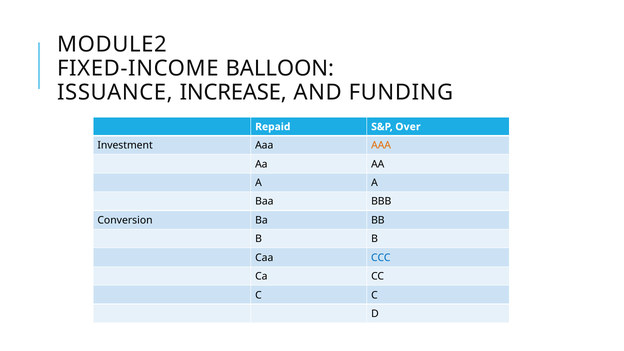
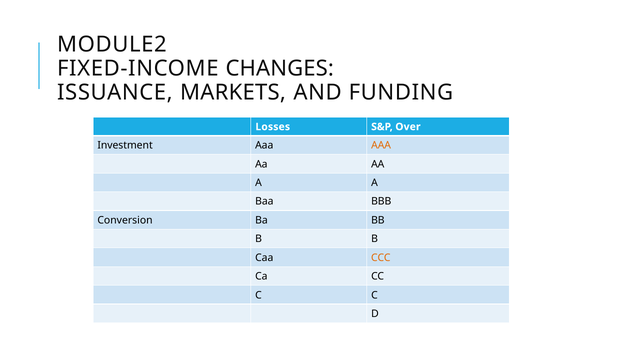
BALLOON: BALLOON -> CHANGES
INCREASE: INCREASE -> MARKETS
Repaid: Repaid -> Losses
CCC colour: blue -> orange
